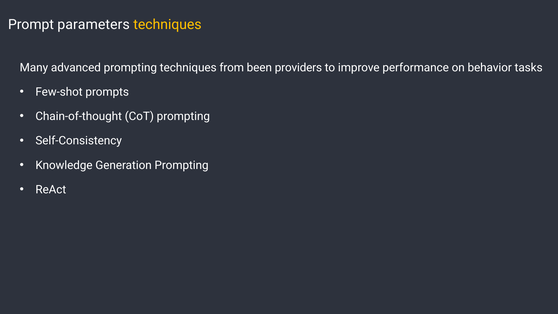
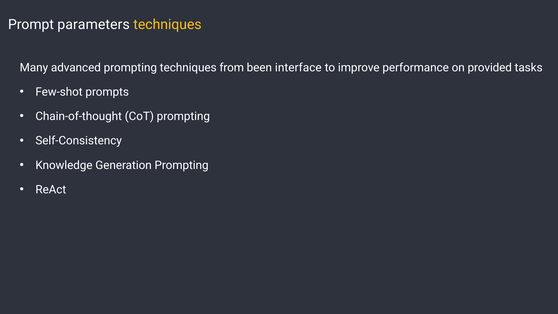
providers: providers -> interface
behavior: behavior -> provided
